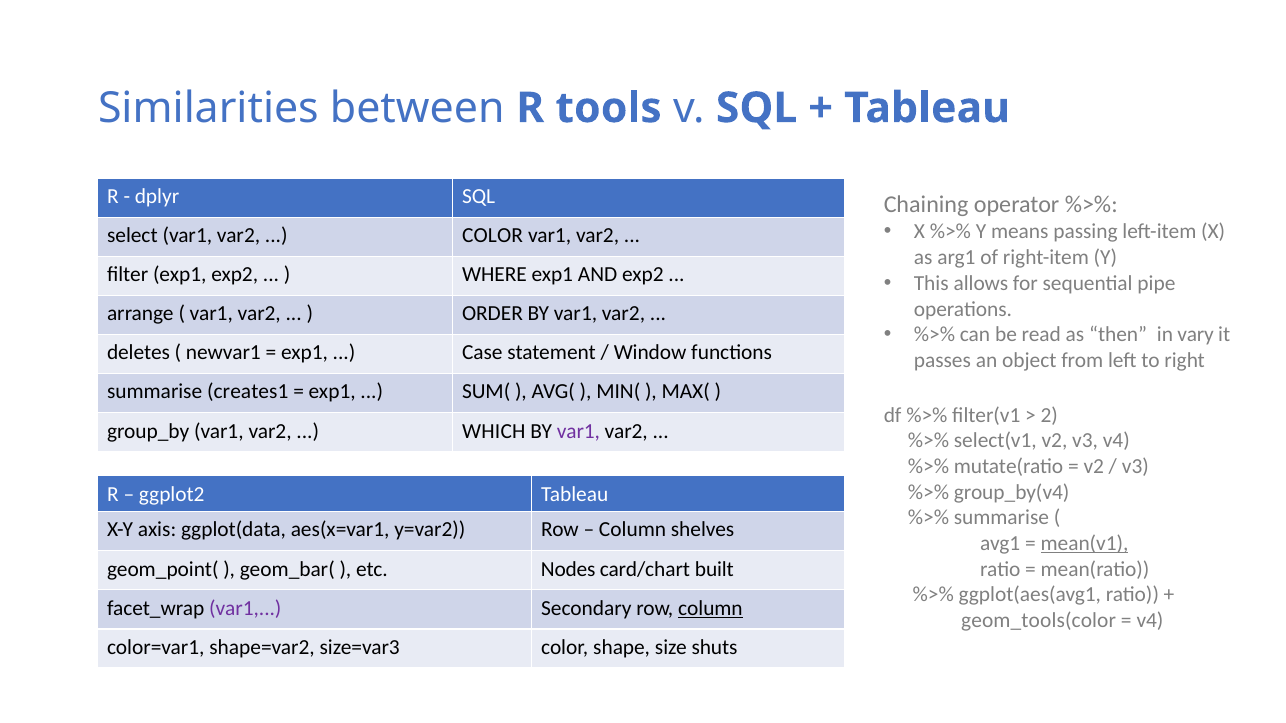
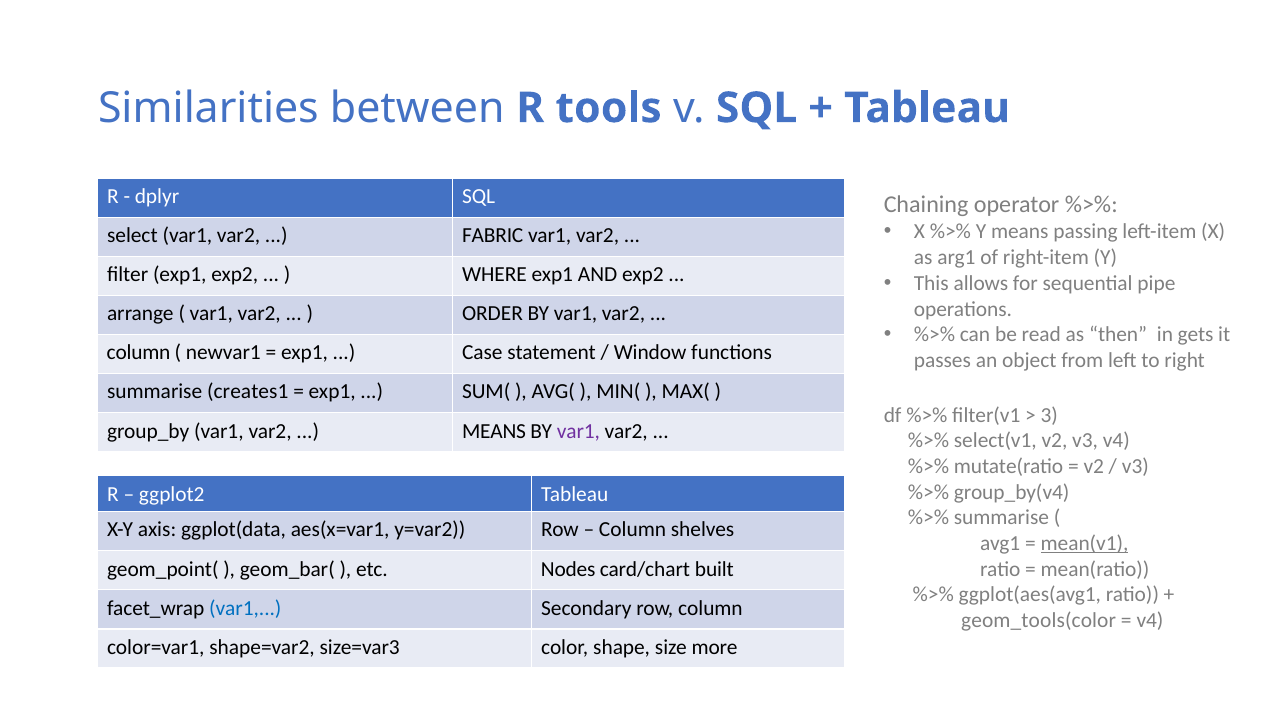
COLOR at (493, 236): COLOR -> FABRIC
vary: vary -> gets
deletes at (139, 353): deletes -> column
2: 2 -> 3
WHICH at (494, 431): WHICH -> MEANS
var1 at (245, 608) colour: purple -> blue
column at (710, 608) underline: present -> none
shuts: shuts -> more
